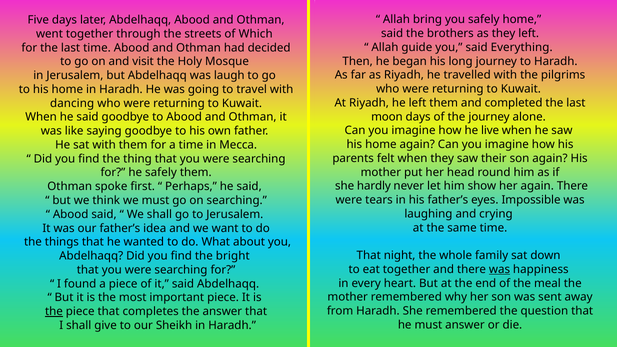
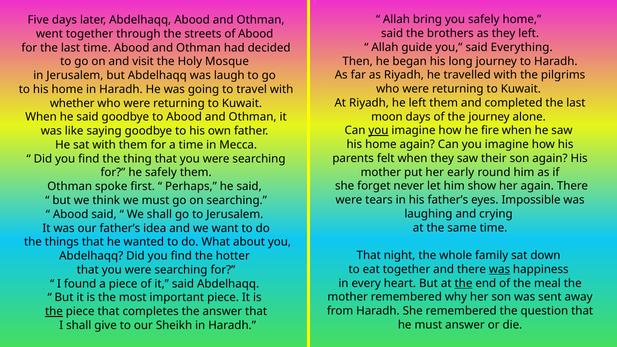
of Which: Which -> Abood
dancing: dancing -> whether
you at (378, 131) underline: none -> present
live: live -> fire
head: head -> early
hardly: hardly -> forget
bright: bright -> hotter
the at (463, 283) underline: none -> present
